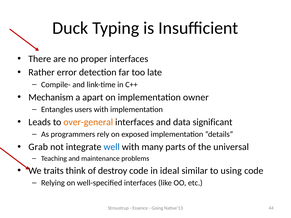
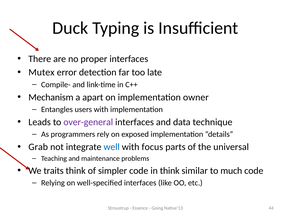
Rather: Rather -> Mutex
over-general colour: orange -> purple
significant: significant -> technique
many: many -> focus
destroy: destroy -> simpler
in ideal: ideal -> think
using: using -> much
